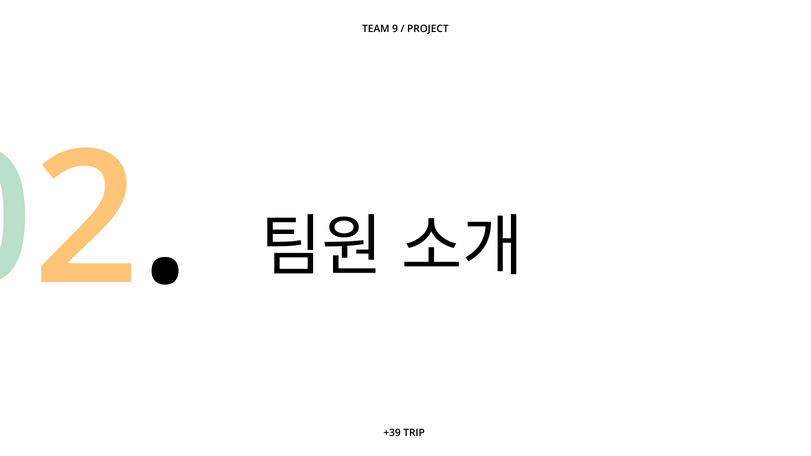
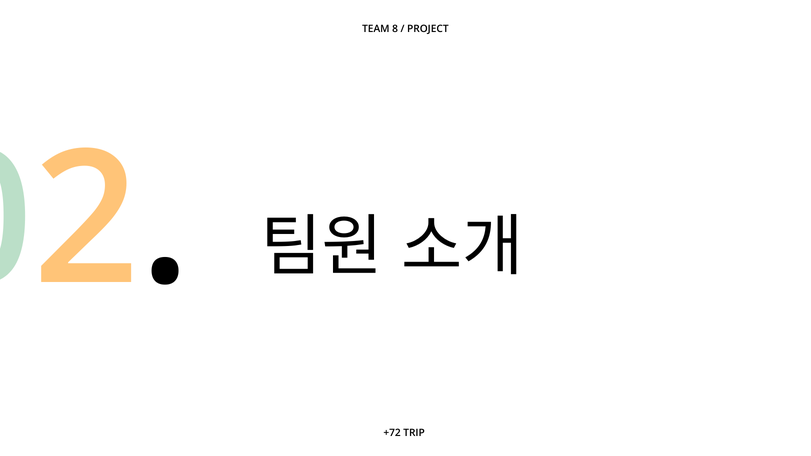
9: 9 -> 8
+39: +39 -> +72
